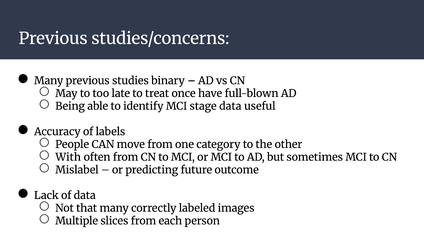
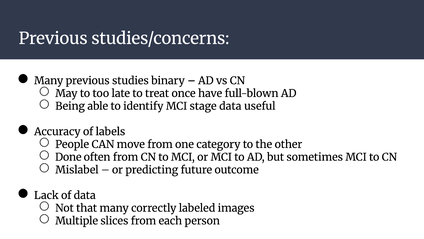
With: With -> Done
